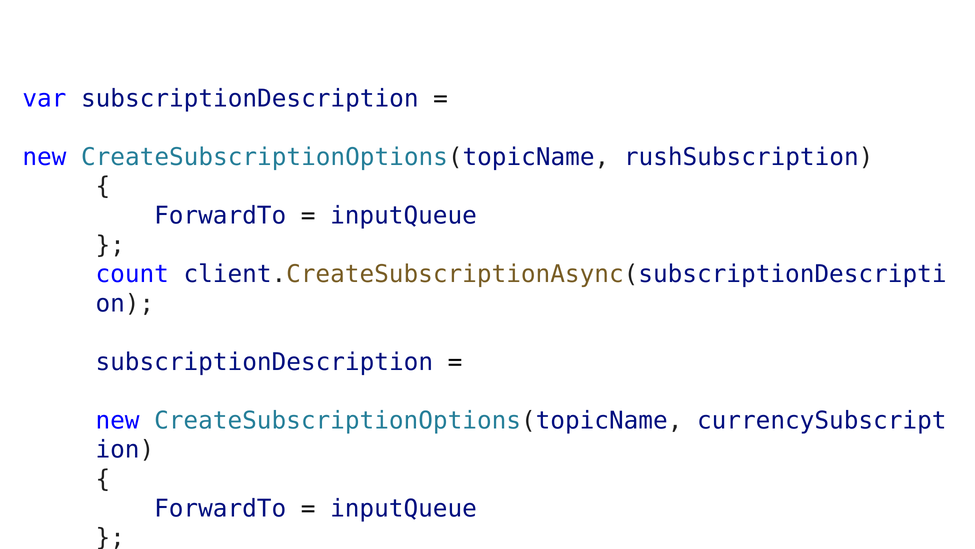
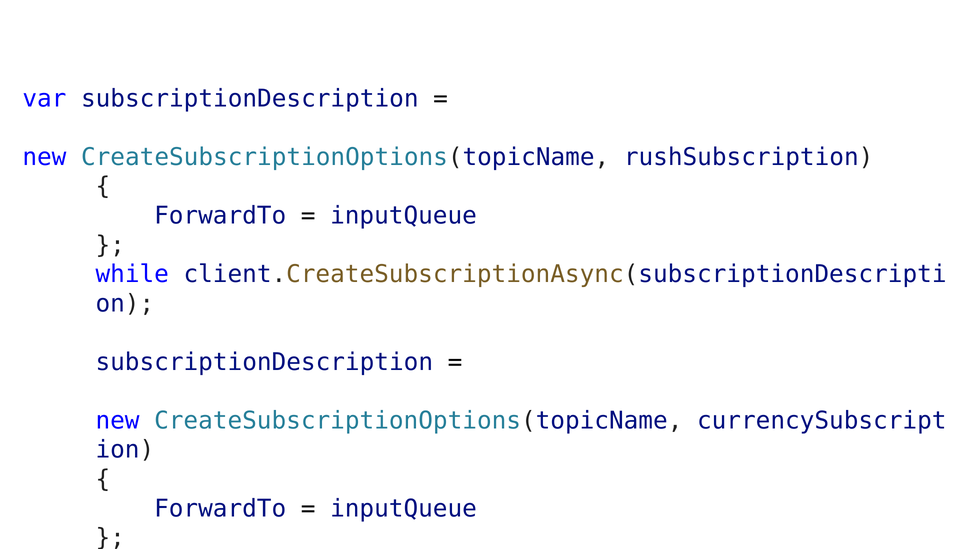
count: count -> while
